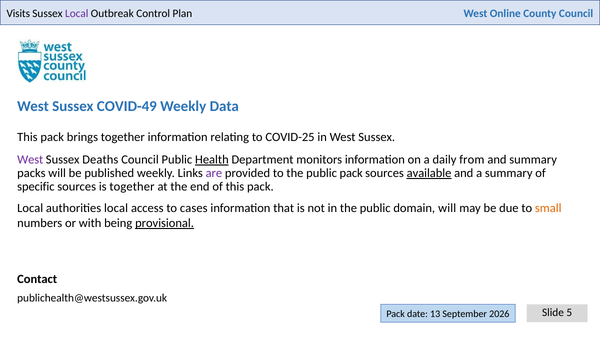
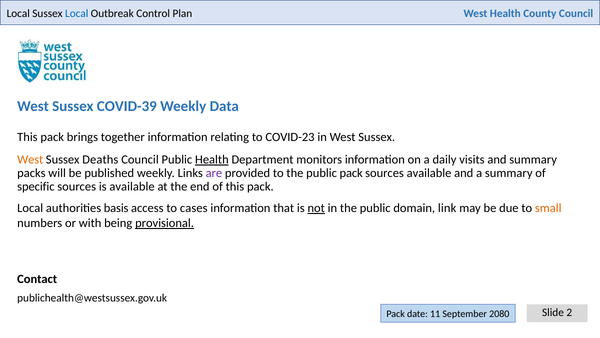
Visits at (18, 14): Visits -> Local
Local at (77, 14) colour: purple -> blue
West Online: Online -> Health
COVID-49: COVID-49 -> COVID-39
COVID-25: COVID-25 -> COVID-23
West at (30, 159) colour: purple -> orange
from: from -> visits
available at (429, 173) underline: present -> none
is together: together -> available
authorities local: local -> basis
not underline: none -> present
domain will: will -> link
5: 5 -> 2
13: 13 -> 11
2026: 2026 -> 2080
